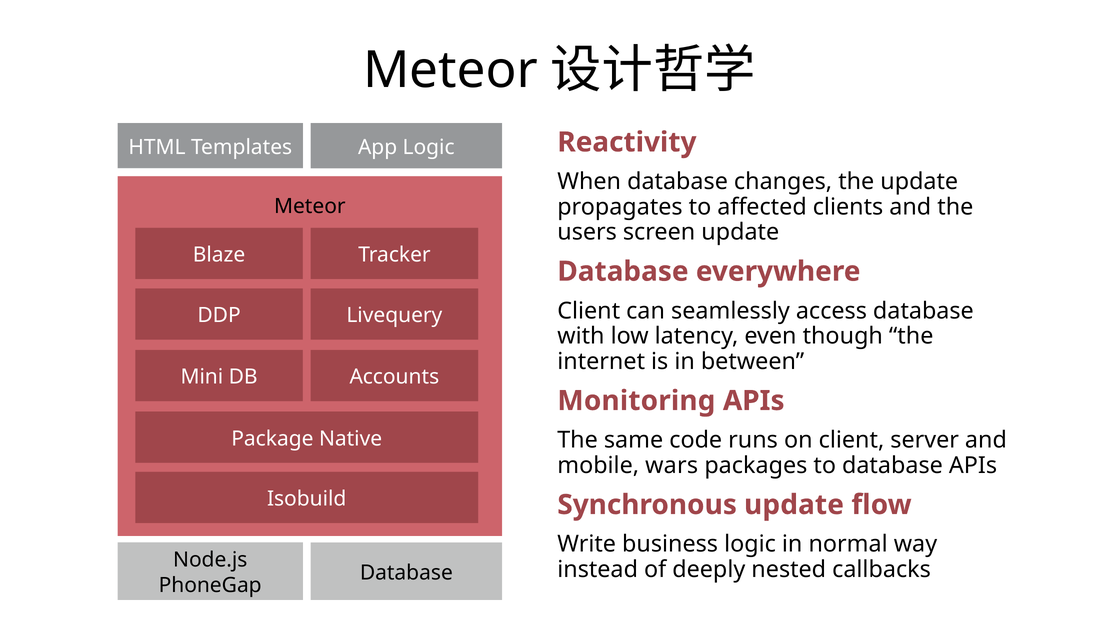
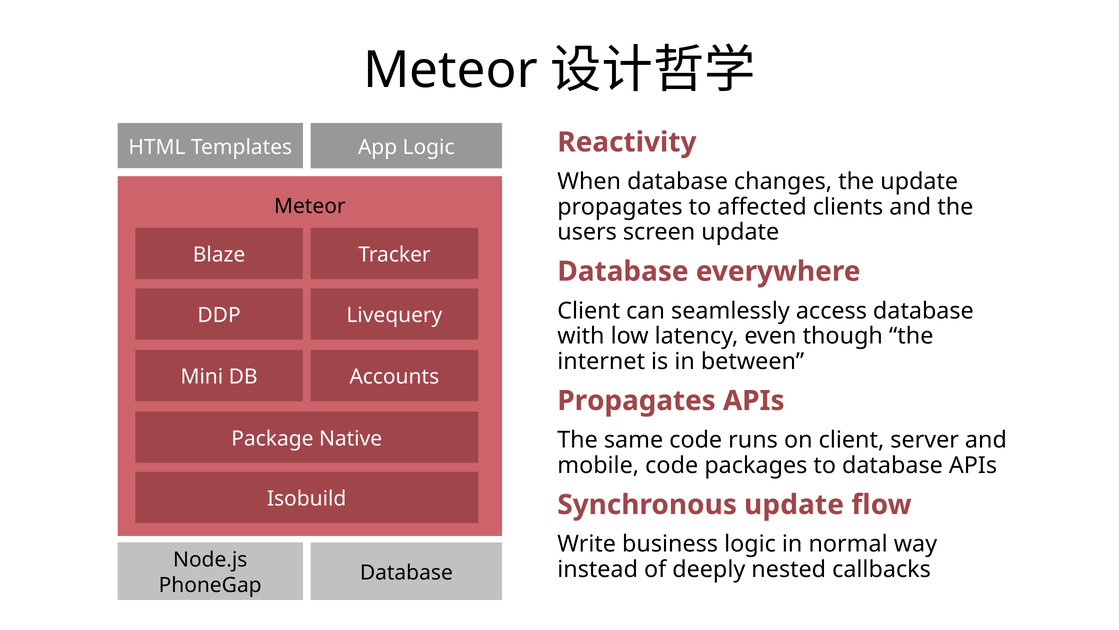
Monitoring at (636, 400): Monitoring -> Propagates
mobile wars: wars -> code
